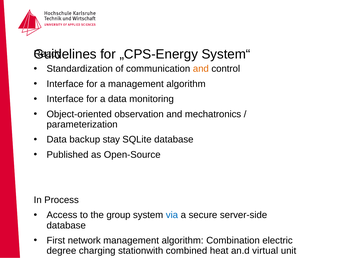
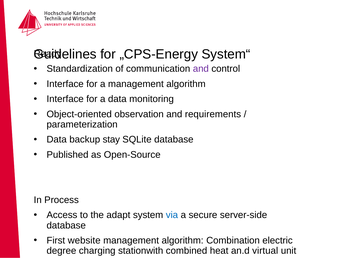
and at (201, 69) colour: orange -> purple
mechatronics: mechatronics -> requirements
group: group -> adapt
network: network -> website
